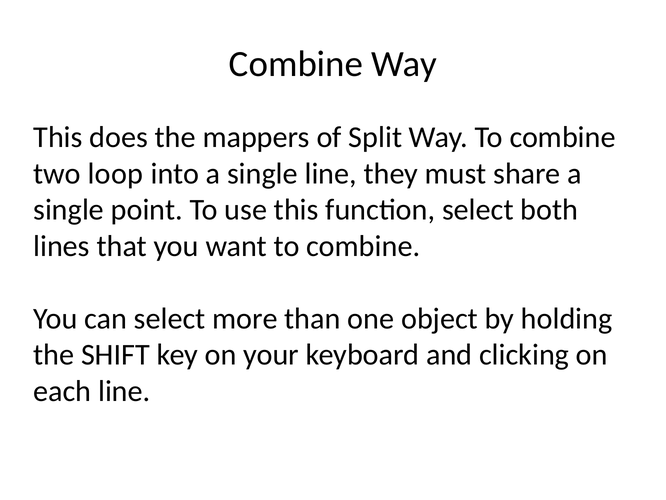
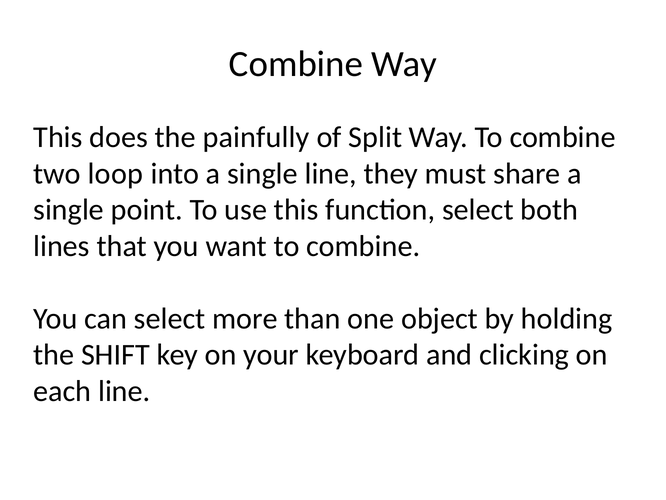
mappers: mappers -> painfully
